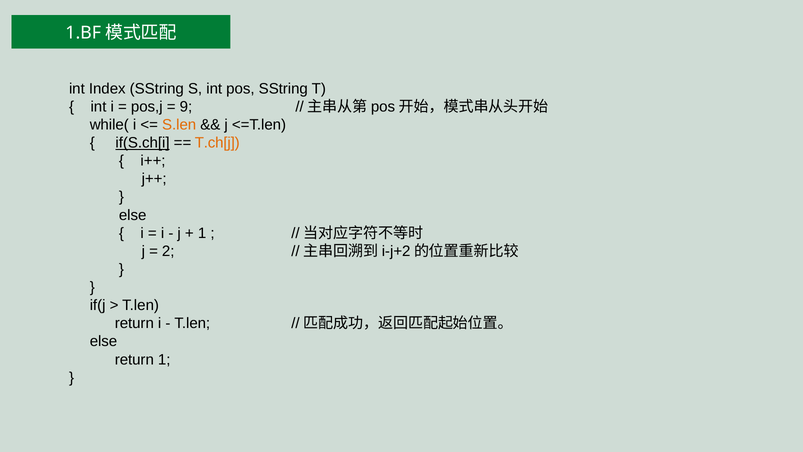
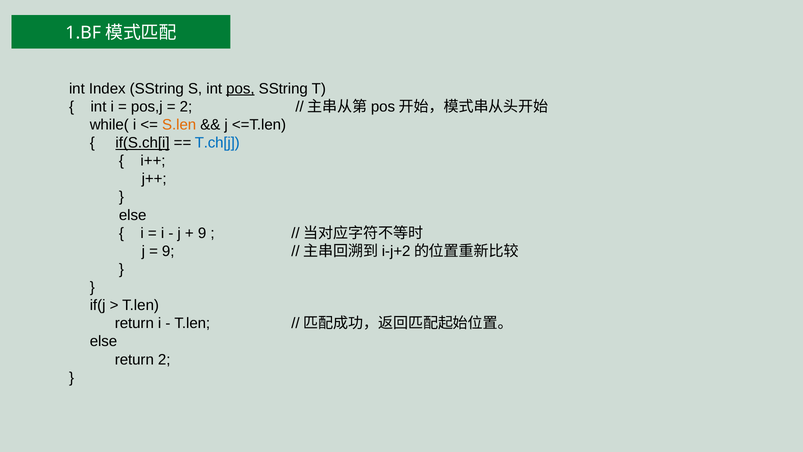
pos underline: none -> present
9 at (186, 107): 9 -> 2
T.ch[j colour: orange -> blue
1 at (202, 233): 1 -> 9
2 at (168, 251): 2 -> 9
return 1: 1 -> 2
